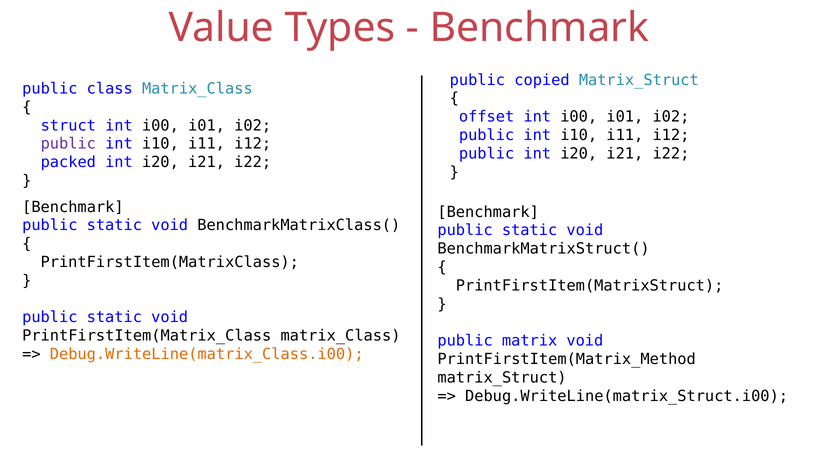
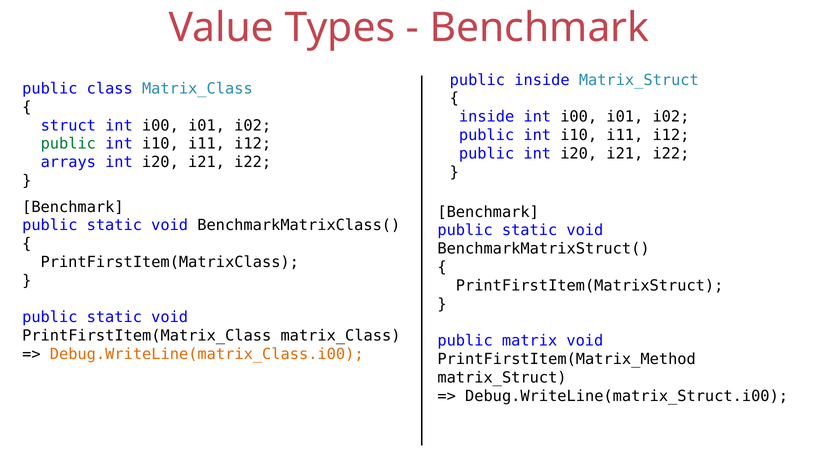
public copied: copied -> inside
offset at (487, 117): offset -> inside
public at (68, 144) colour: purple -> green
packed: packed -> arrays
